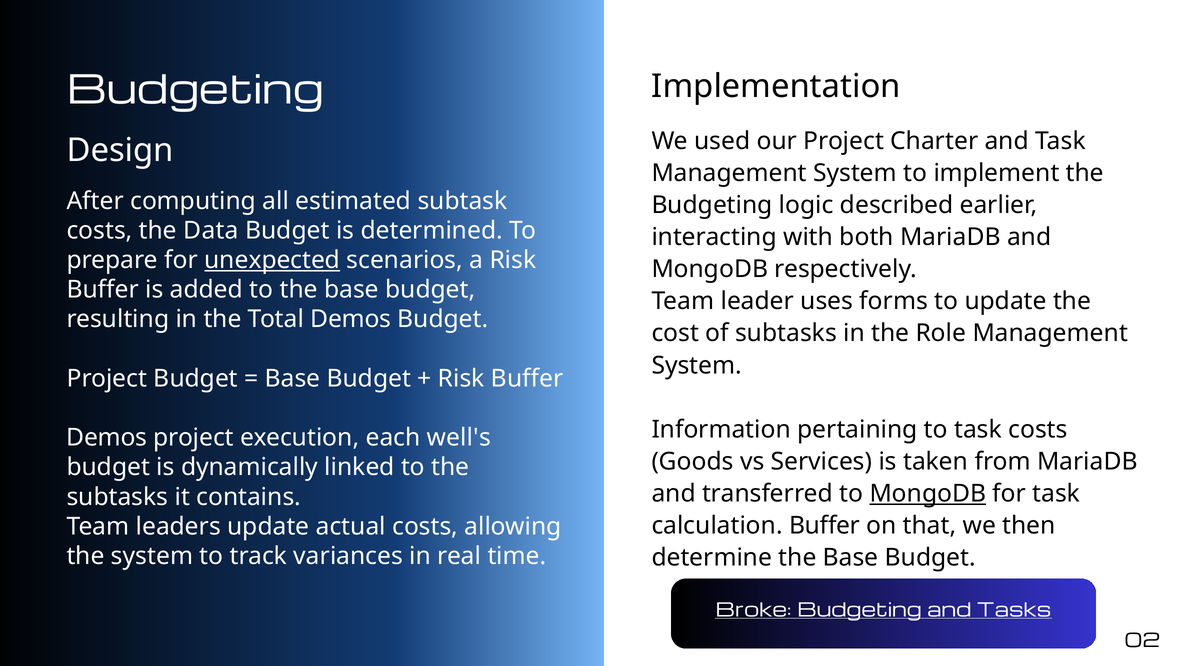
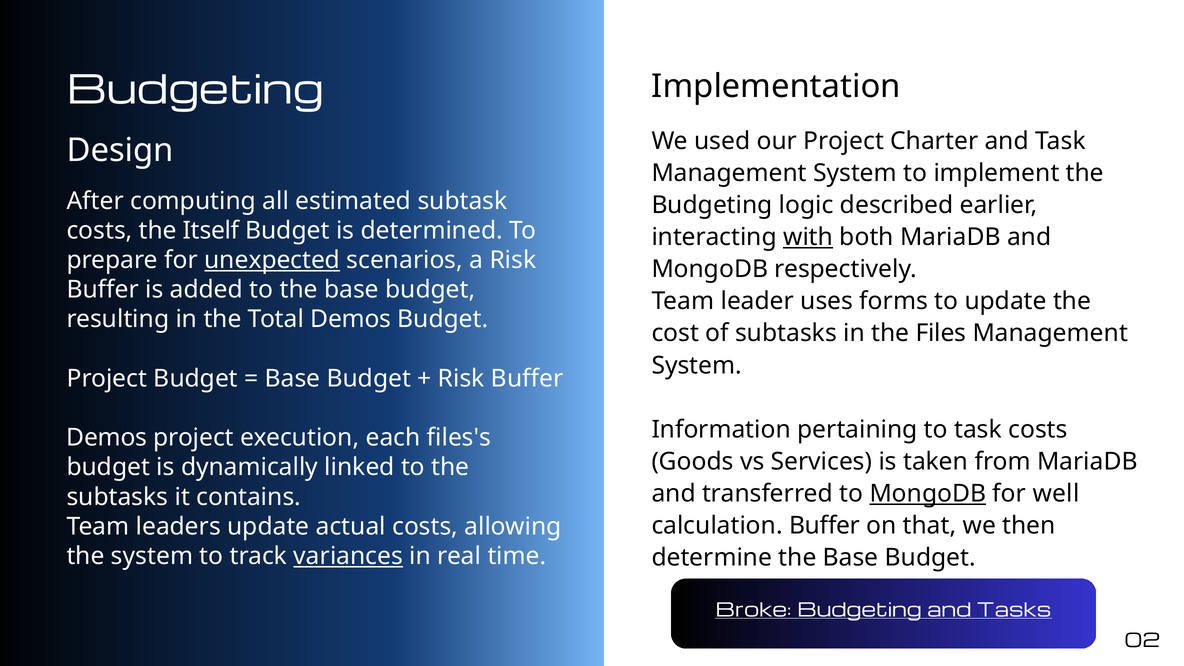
Data: Data -> Itself
with underline: none -> present
Role: Role -> Files
well's: well's -> files's
for task: task -> well
variances underline: none -> present
